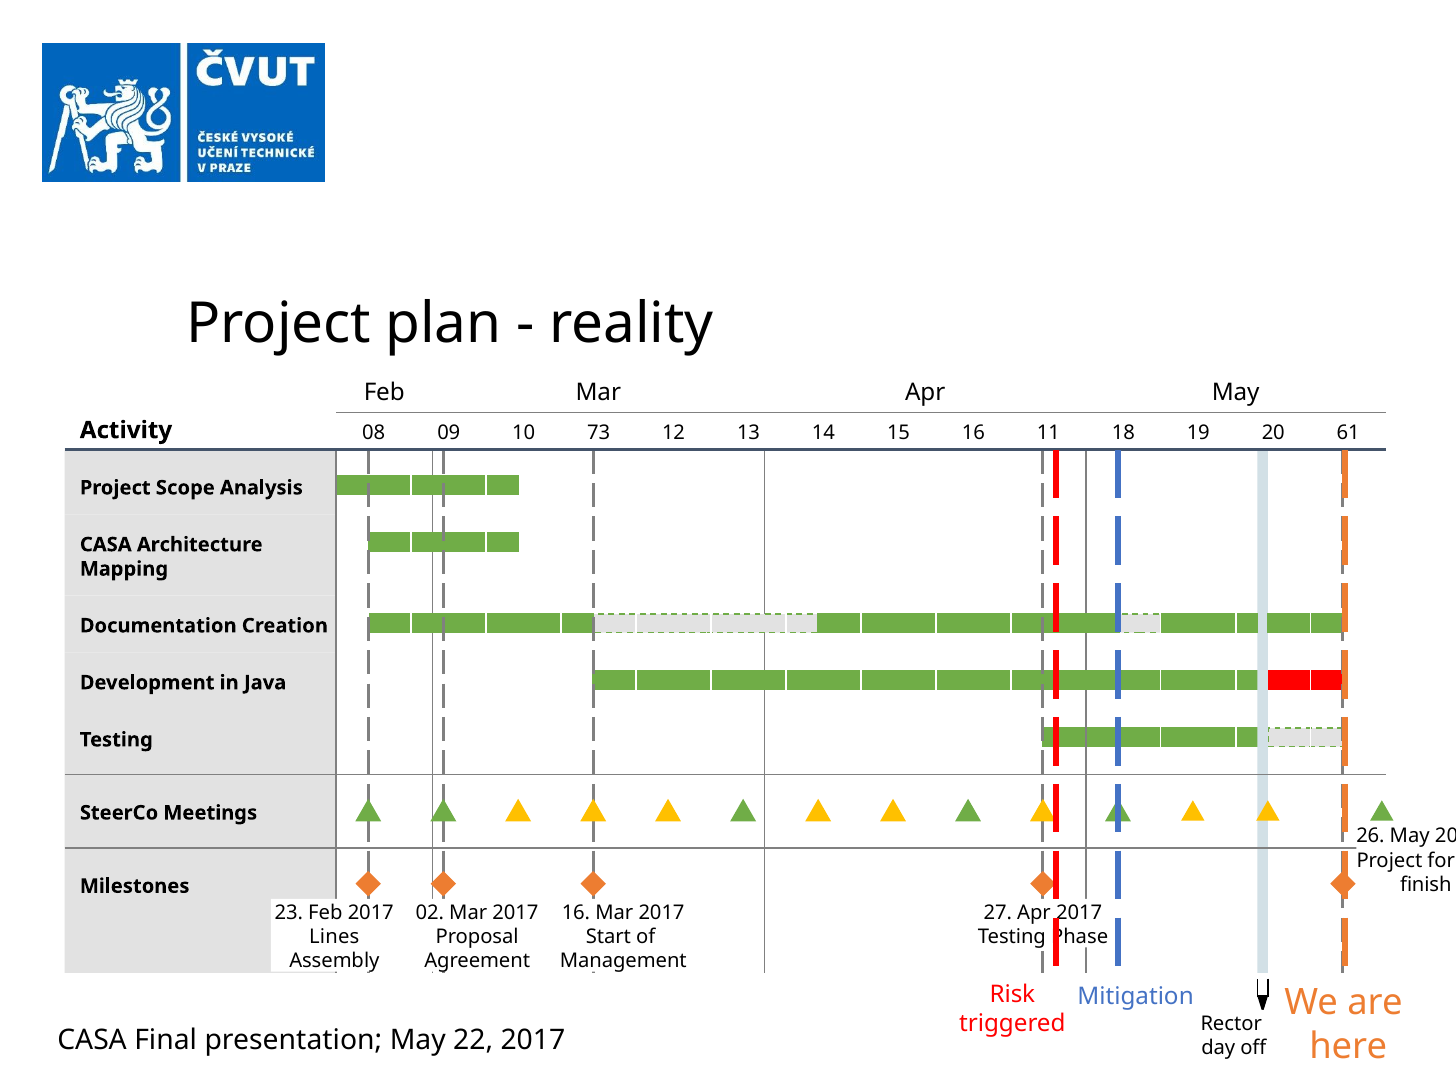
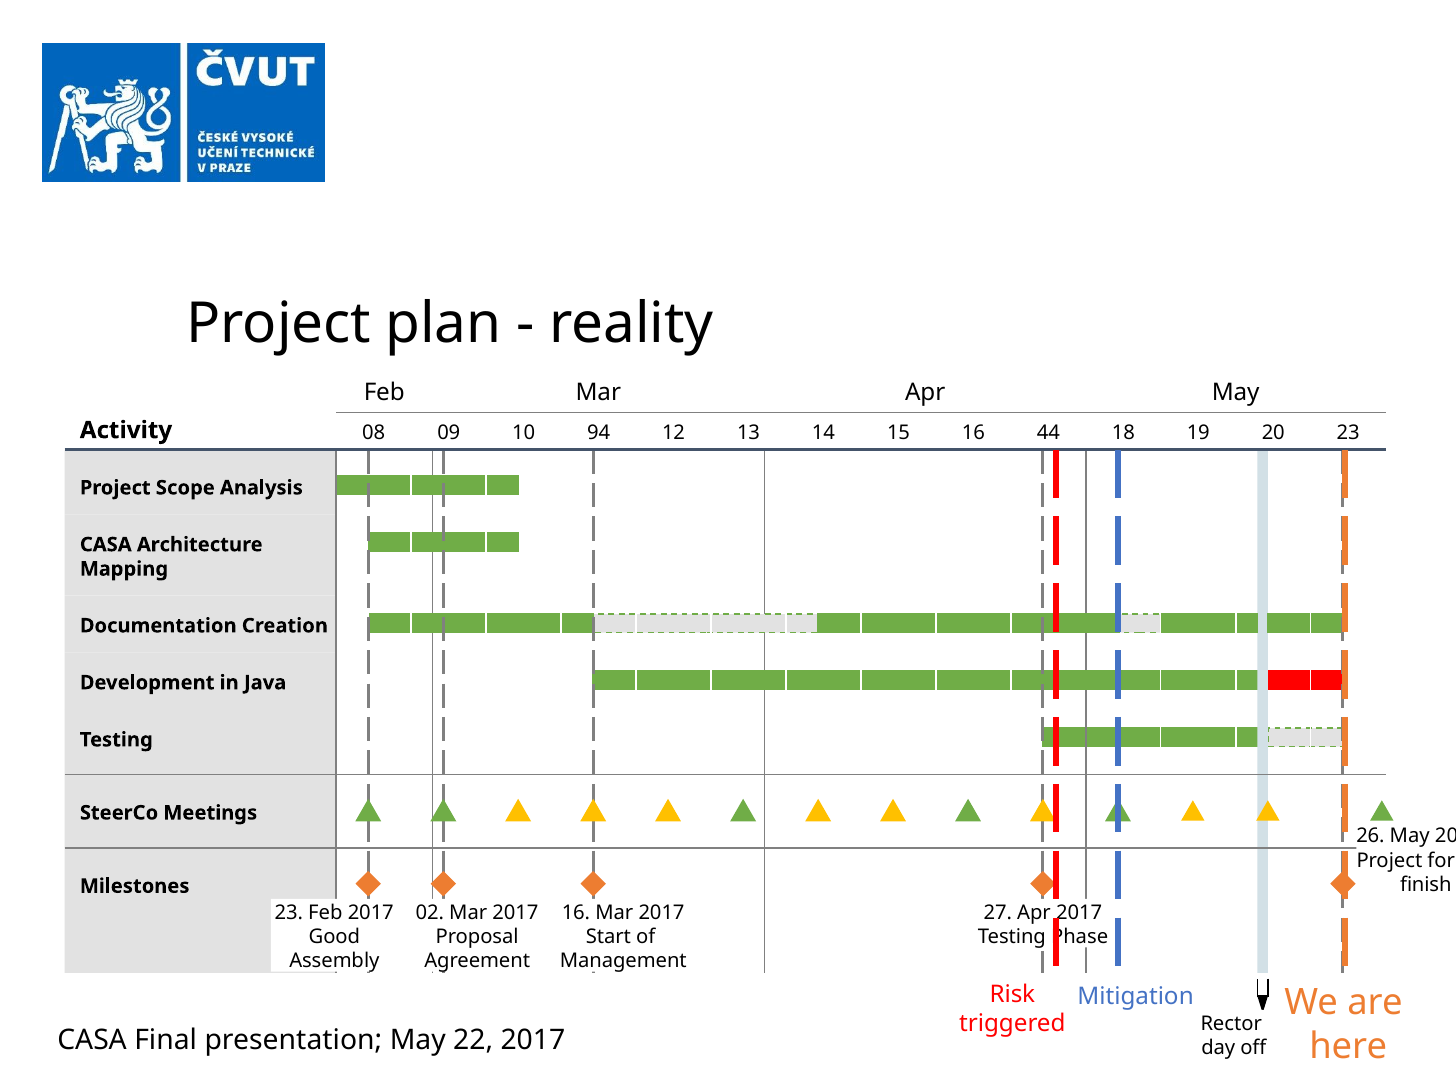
73: 73 -> 94
11: 11 -> 44
20 61: 61 -> 23
Lines: Lines -> Good
